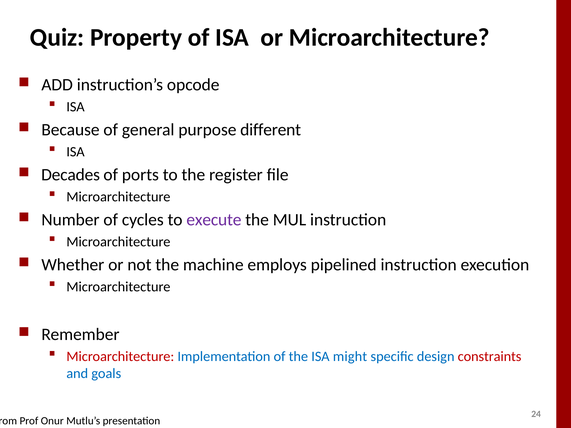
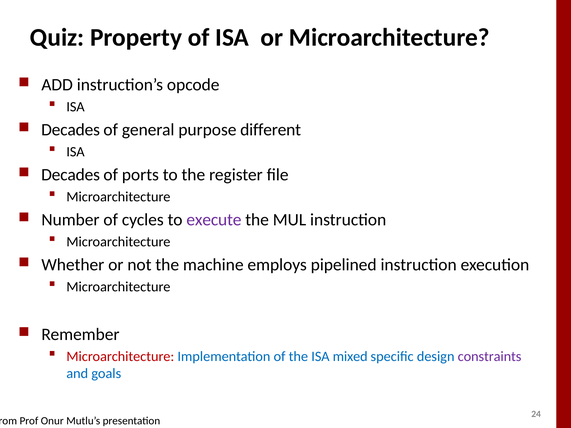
Because at (70, 130): Because -> Decades
might: might -> mixed
constraints colour: red -> purple
